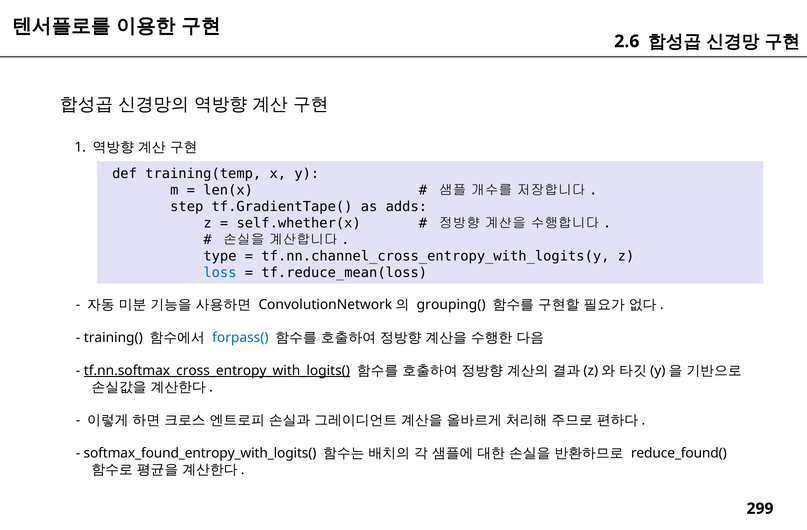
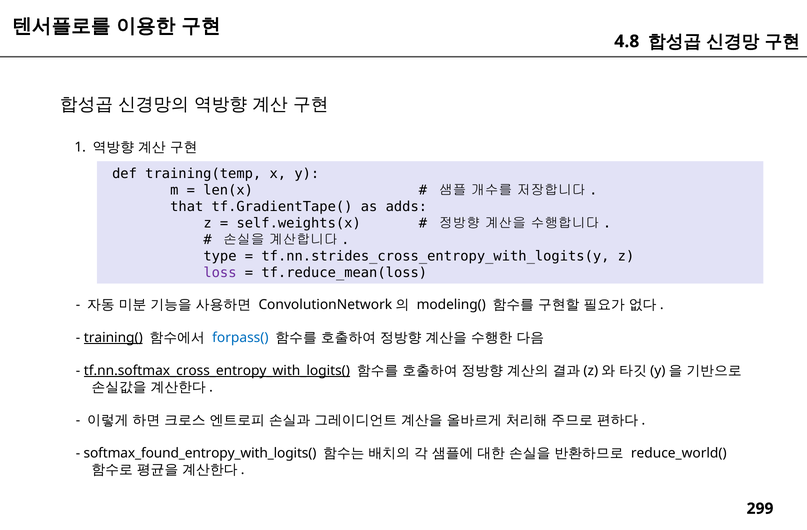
2.6: 2.6 -> 4.8
step: step -> that
self.whether(x: self.whether(x -> self.weights(x
tf.nn.channel_cross_entropy_with_logits(y: tf.nn.channel_cross_entropy_with_logits(y -> tf.nn.strides_cross_entropy_with_logits(y
loss colour: blue -> purple
grouping(: grouping( -> modeling(
training( underline: none -> present
reduce_found(: reduce_found( -> reduce_world(
